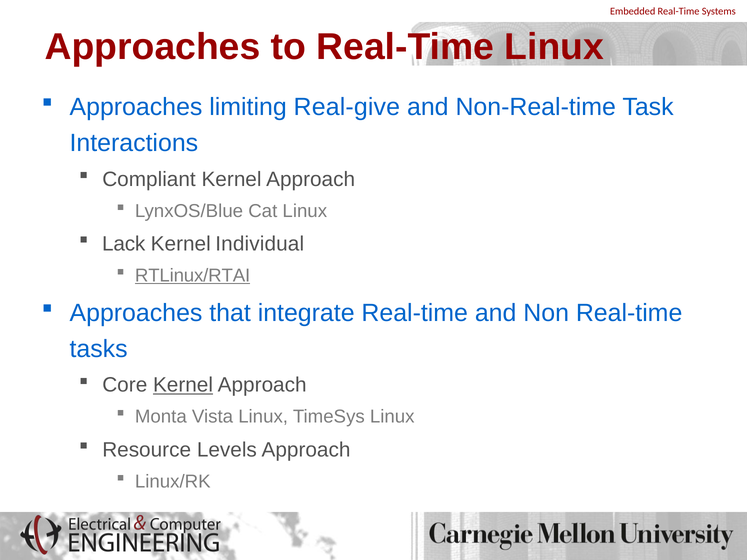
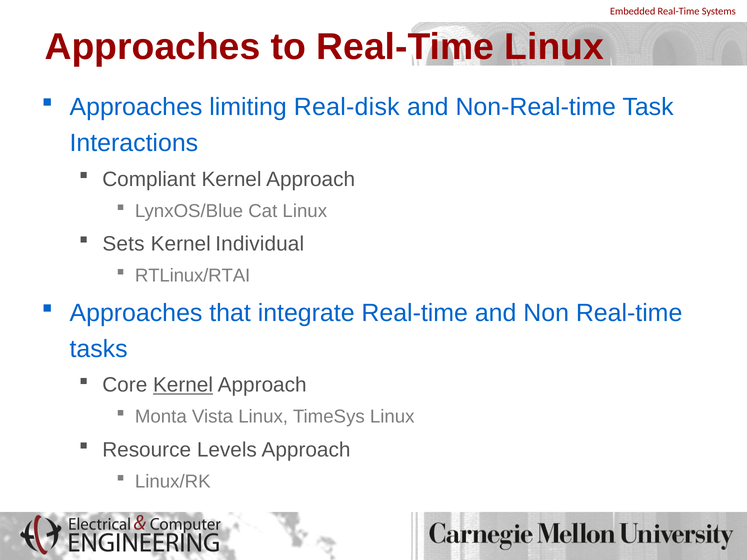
Real-give: Real-give -> Real-disk
Lack: Lack -> Sets
RTLinux/RTAI underline: present -> none
